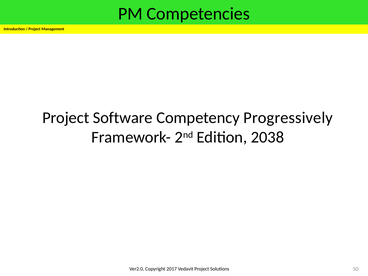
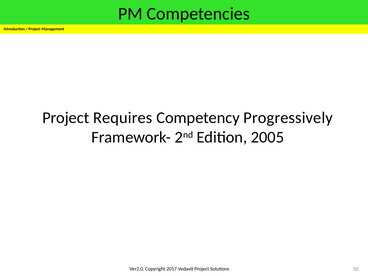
Software: Software -> Requires
2038: 2038 -> 2005
